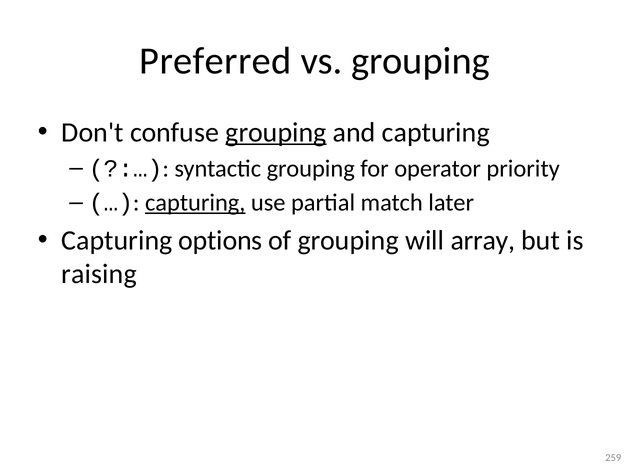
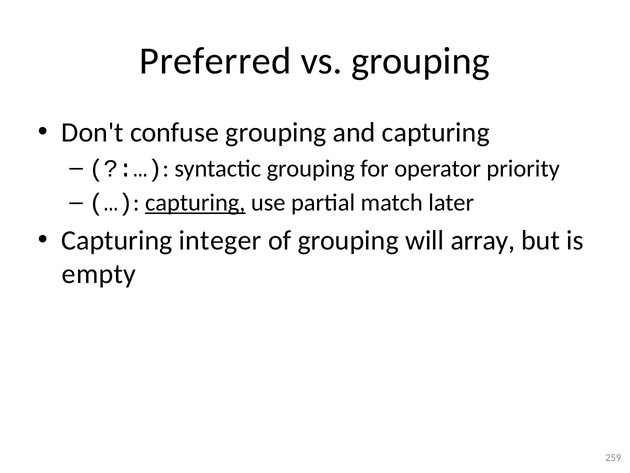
grouping at (276, 132) underline: present -> none
options: options -> integer
raising: raising -> empty
